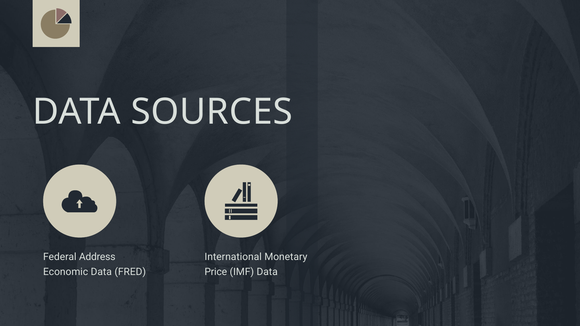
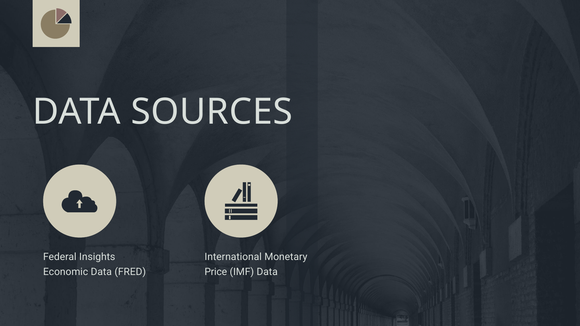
Address: Address -> Insights
